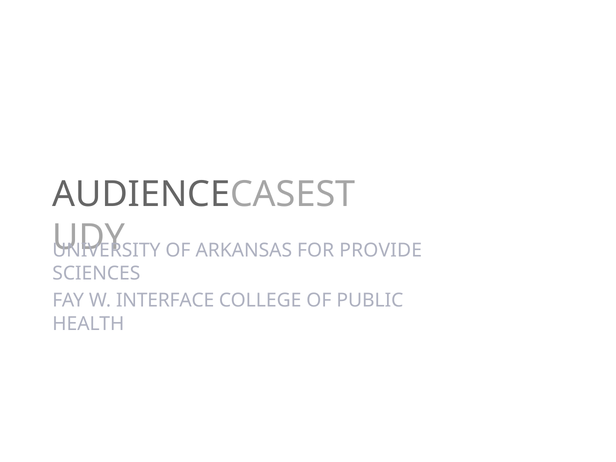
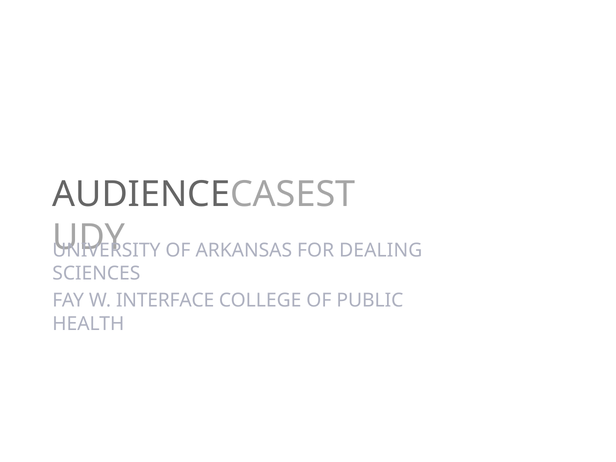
PROVIDE: PROVIDE -> DEALING
